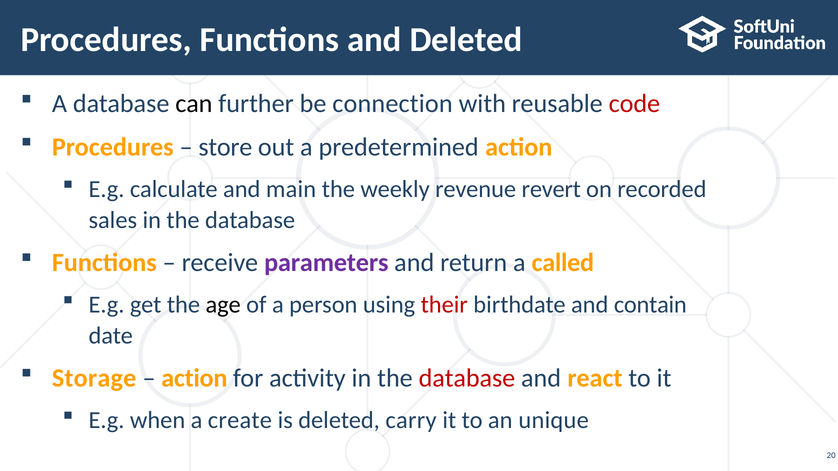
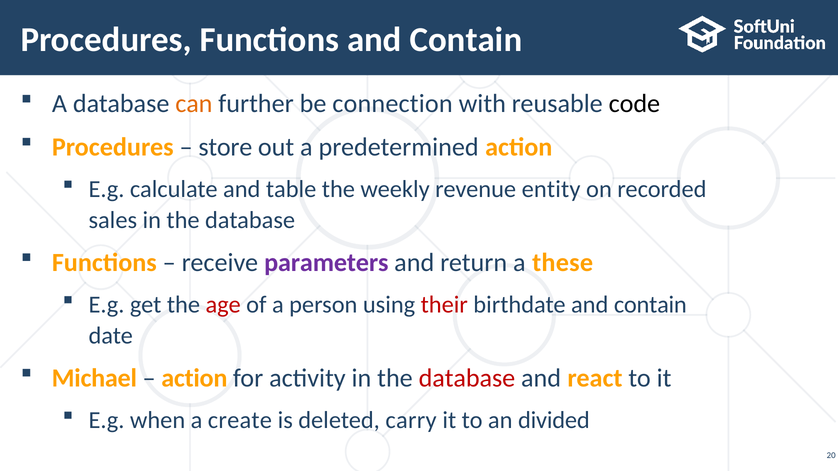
Functions and Deleted: Deleted -> Contain
can colour: black -> orange
code colour: red -> black
main: main -> table
revert: revert -> entity
called: called -> these
age colour: black -> red
Storage: Storage -> Michael
unique: unique -> divided
